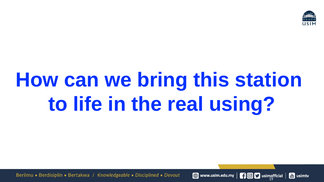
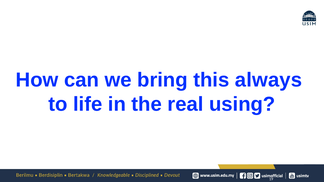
station: station -> always
